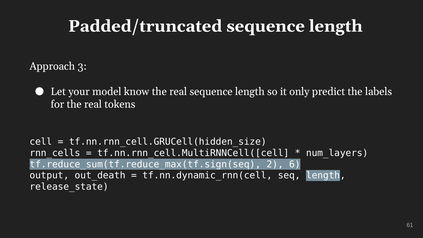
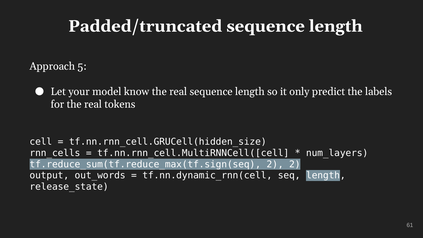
3: 3 -> 5
2 6: 6 -> 2
out_death: out_death -> out_words
